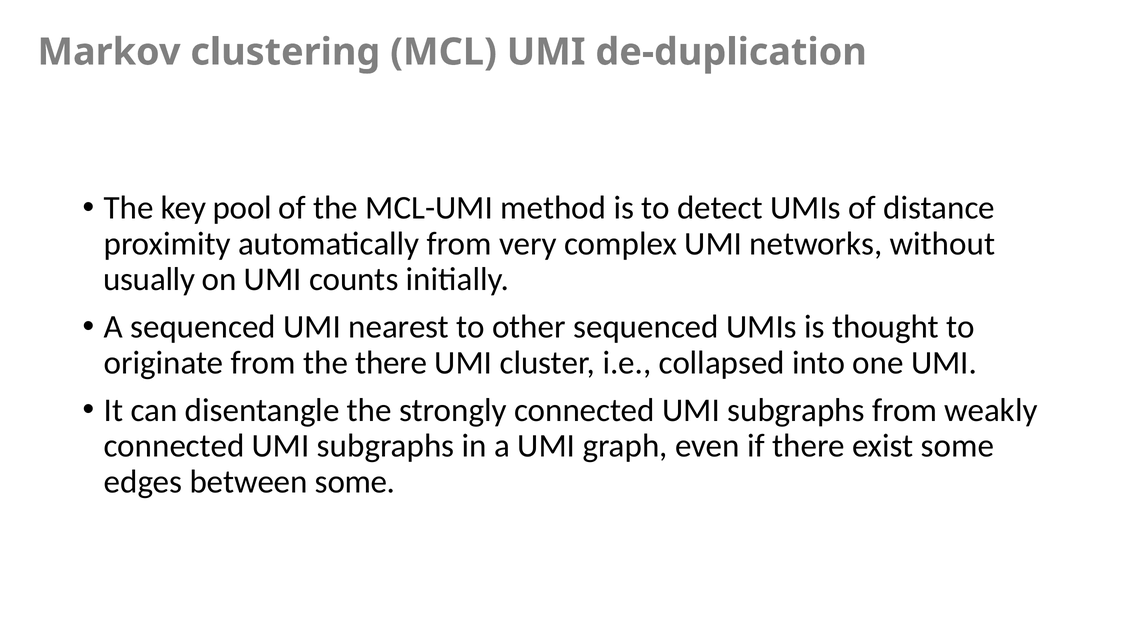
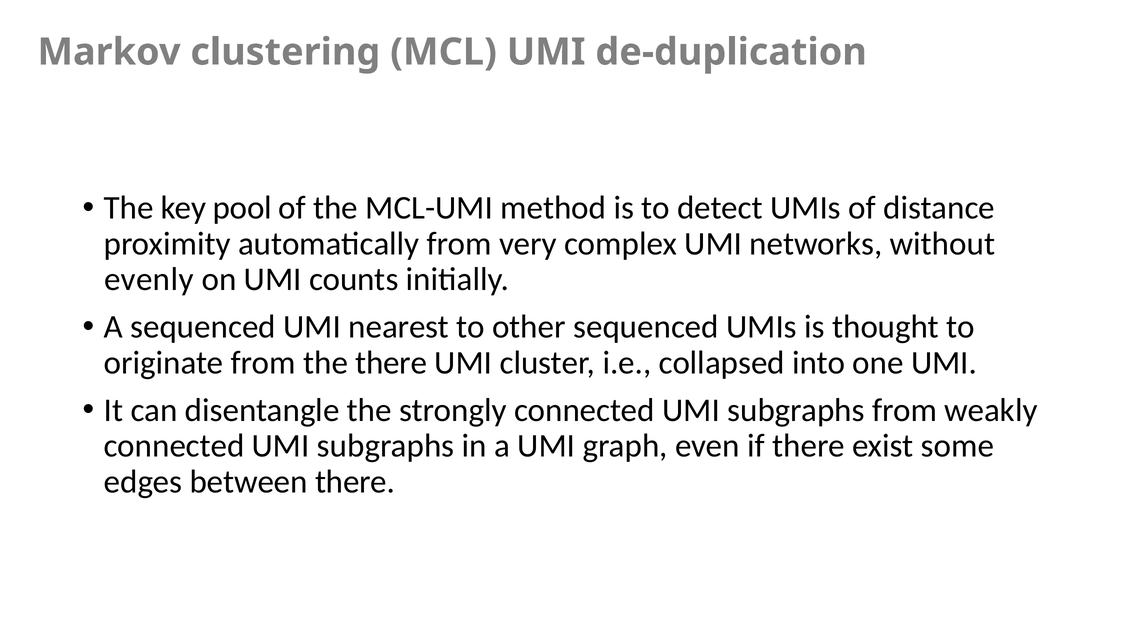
usually: usually -> evenly
between some: some -> there
